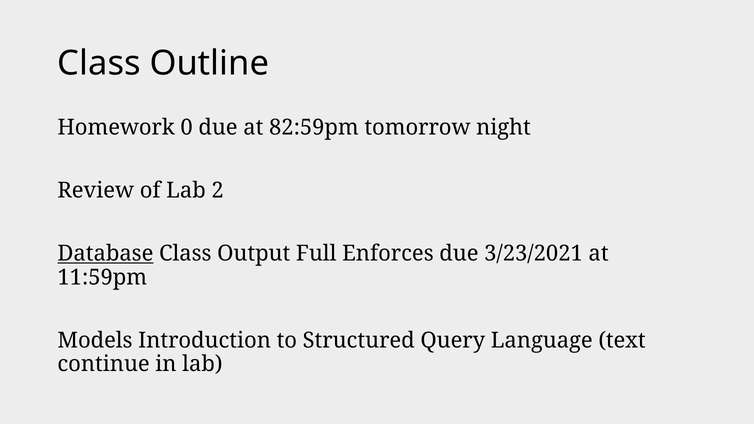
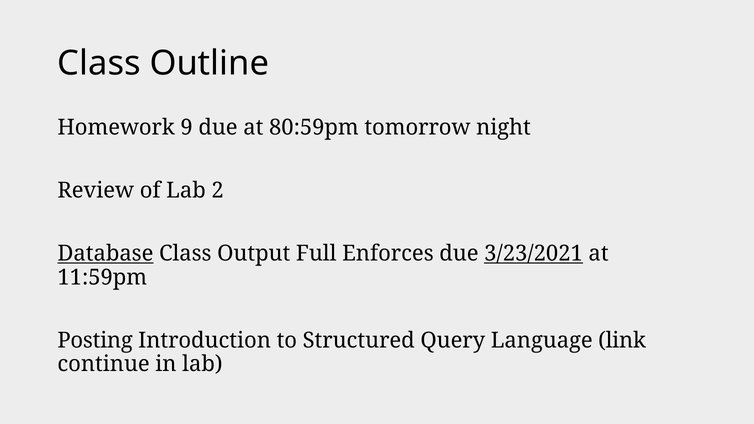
0: 0 -> 9
82:59pm: 82:59pm -> 80:59pm
3/23/2021 underline: none -> present
Models: Models -> Posting
text: text -> link
